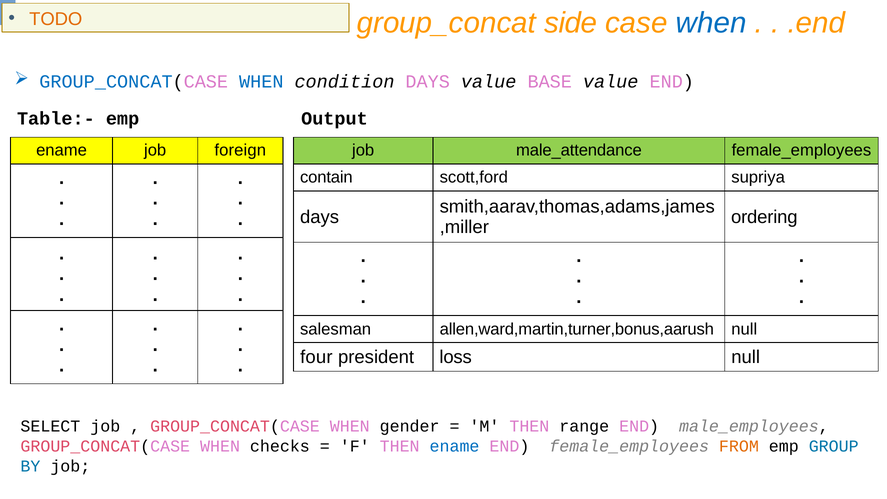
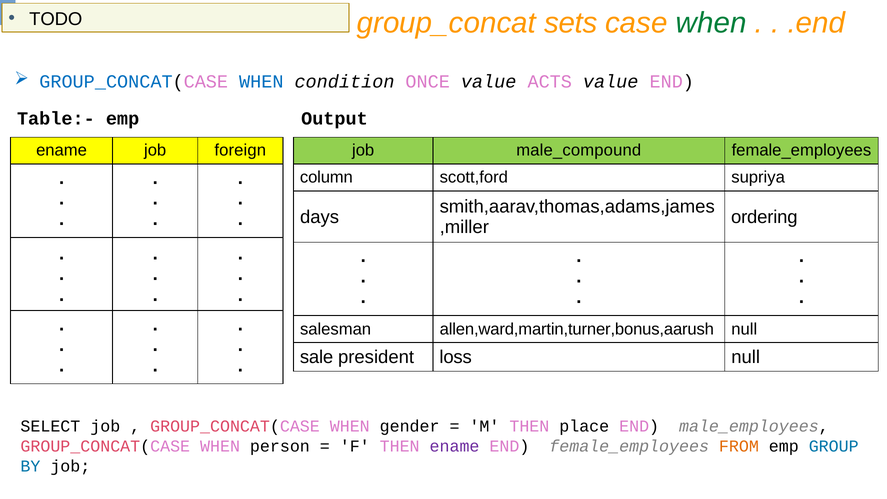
TODO colour: orange -> black
side: side -> sets
when at (711, 23) colour: blue -> green
condition DAYS: DAYS -> ONCE
BASE: BASE -> ACTS
male_attendance: male_attendance -> male_compound
contain: contain -> column
four: four -> sale
range: range -> place
checks: checks -> person
ename at (455, 446) colour: blue -> purple
